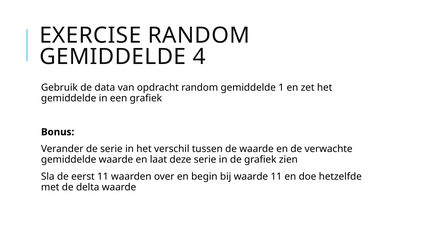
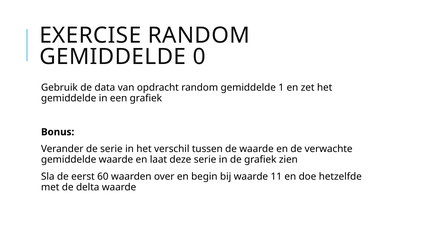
4: 4 -> 0
eerst 11: 11 -> 60
